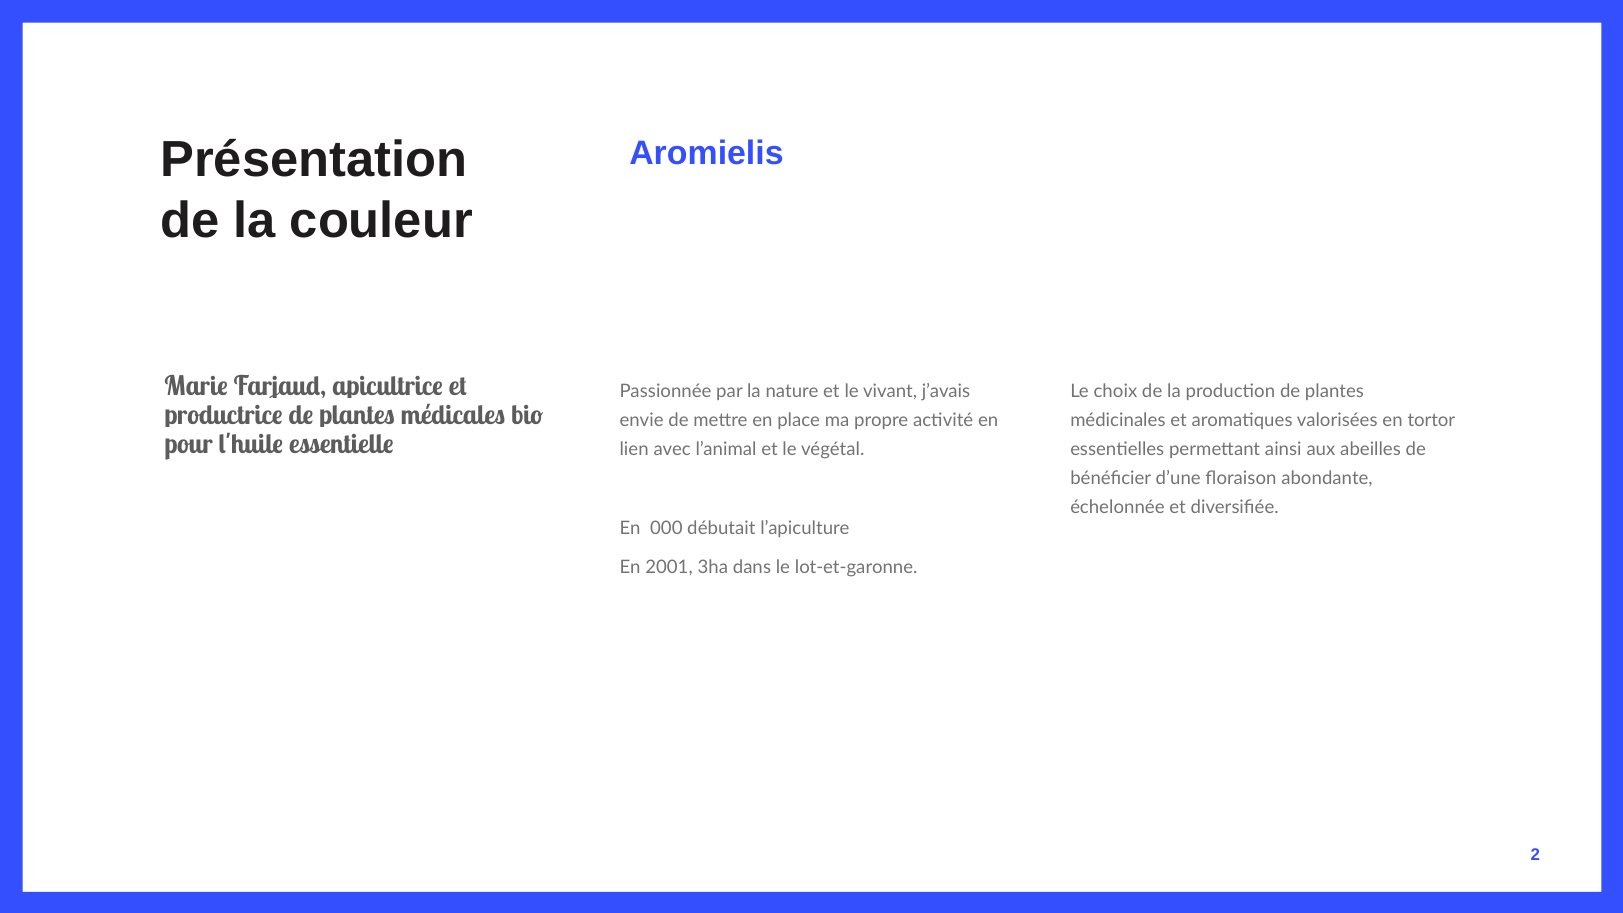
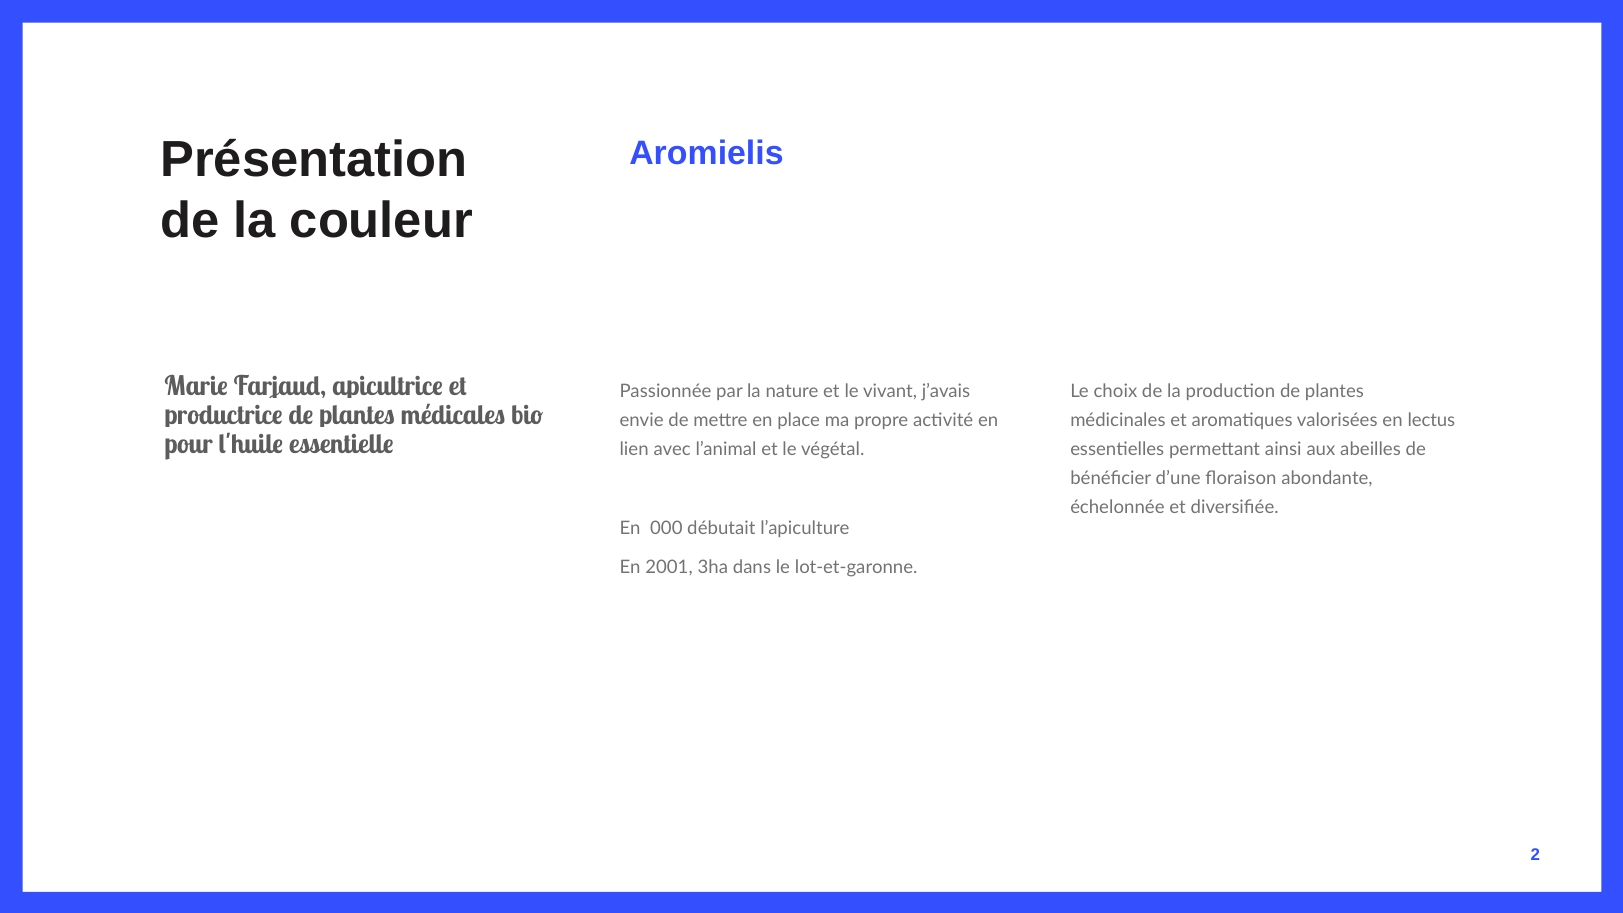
tortor: tortor -> lectus
